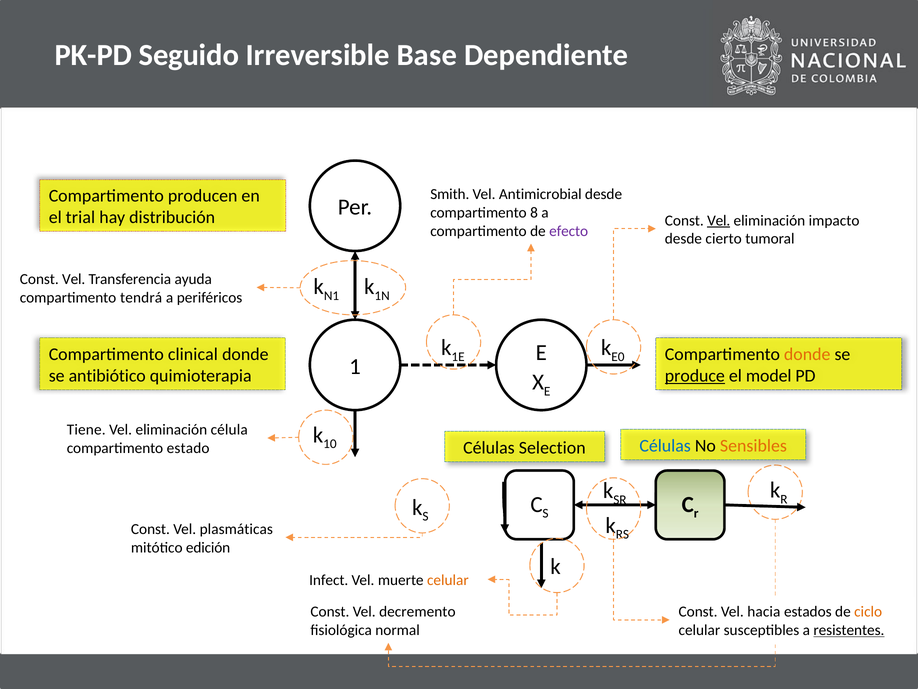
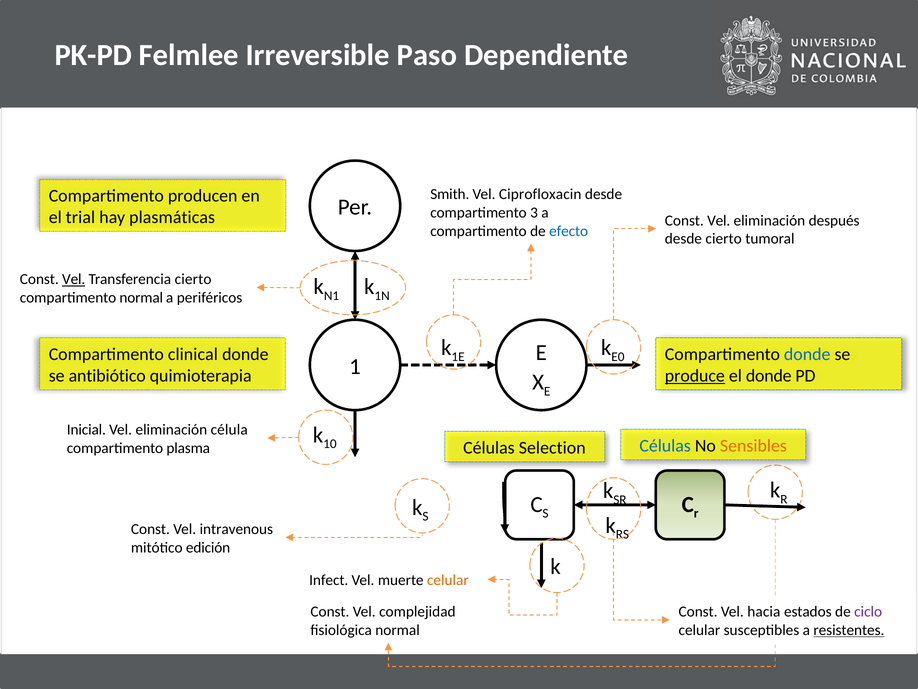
Seguido: Seguido -> Felmlee
Base: Base -> Paso
Antimicrobial: Antimicrobial -> Ciprofloxacin
8: 8 -> 3
distribución: distribución -> plasmáticas
Vel at (719, 220) underline: present -> none
impacto: impacto -> después
efecto colour: purple -> blue
Vel at (74, 279) underline: none -> present
Transferencia ayuda: ayuda -> cierto
compartimento tendrá: tendrá -> normal
donde at (807, 354) colour: orange -> blue
el model: model -> donde
Tiene: Tiene -> Inicial
estado: estado -> plasma
plasmáticas: plasmáticas -> intravenous
decremento: decremento -> complejidad
ciclo colour: orange -> purple
